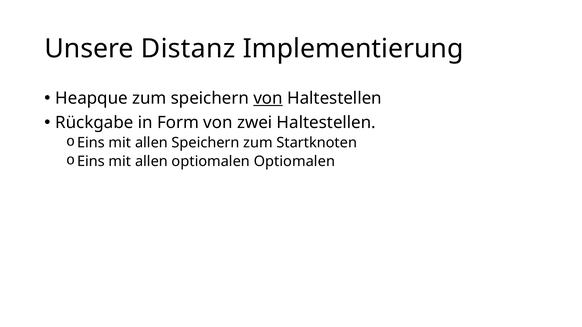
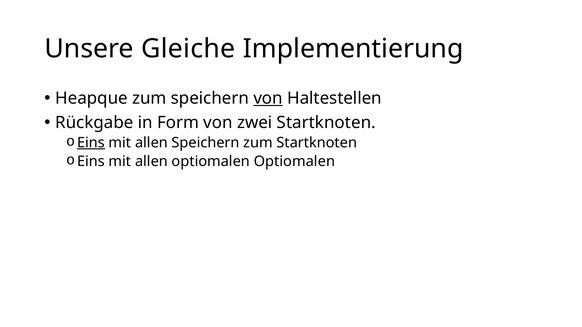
Distanz: Distanz -> Gleiche
zwei Haltestellen: Haltestellen -> Startknoten
Eins at (91, 143) underline: none -> present
